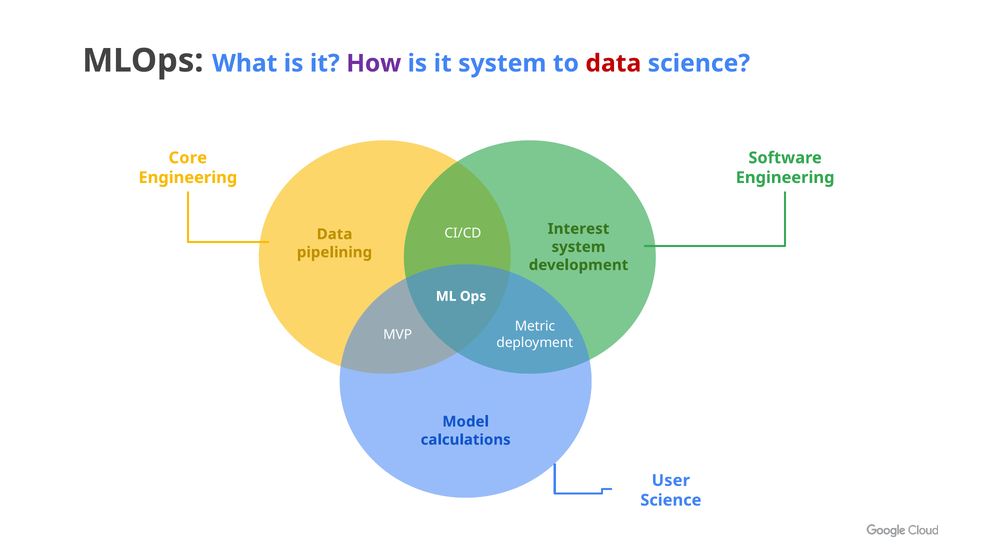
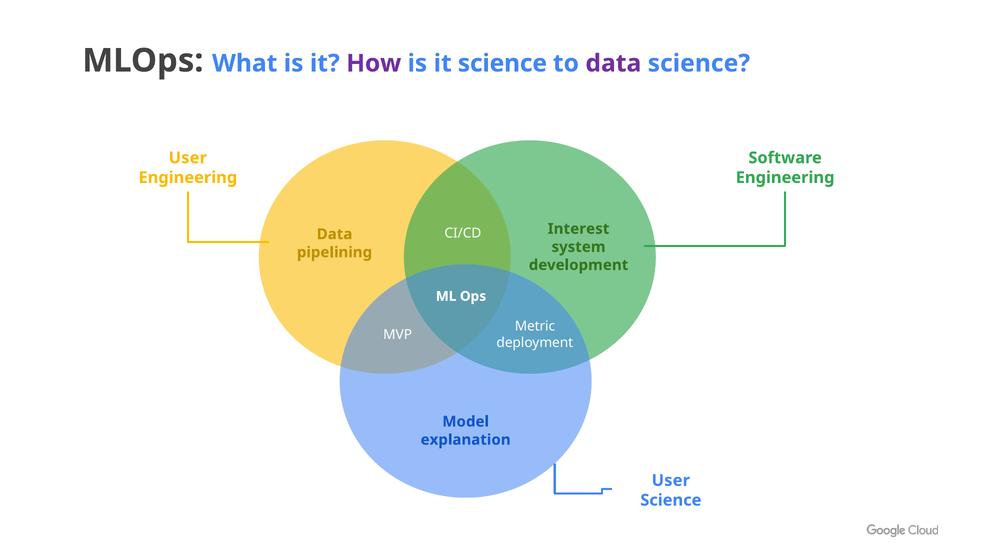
it system: system -> science
data at (613, 63) colour: red -> purple
Core at (188, 158): Core -> User
calculations: calculations -> explanation
